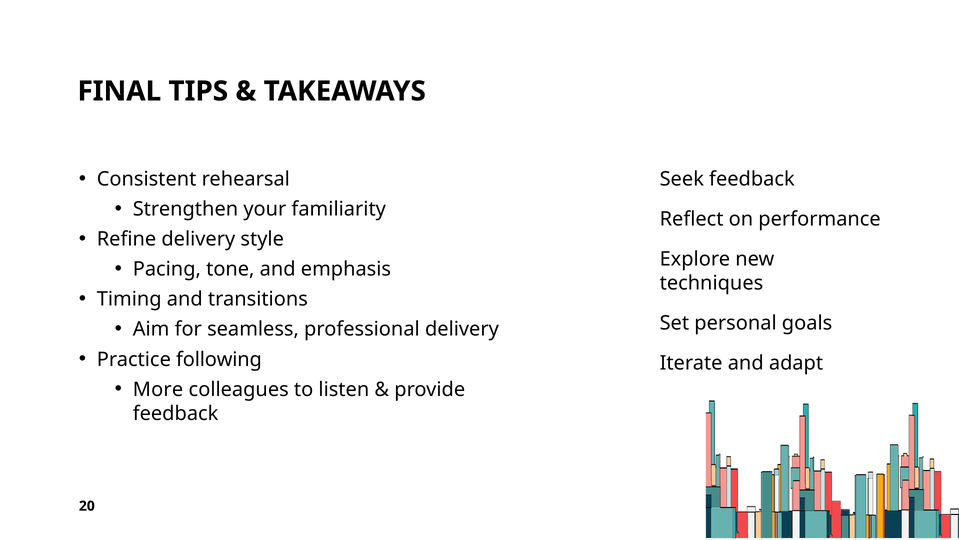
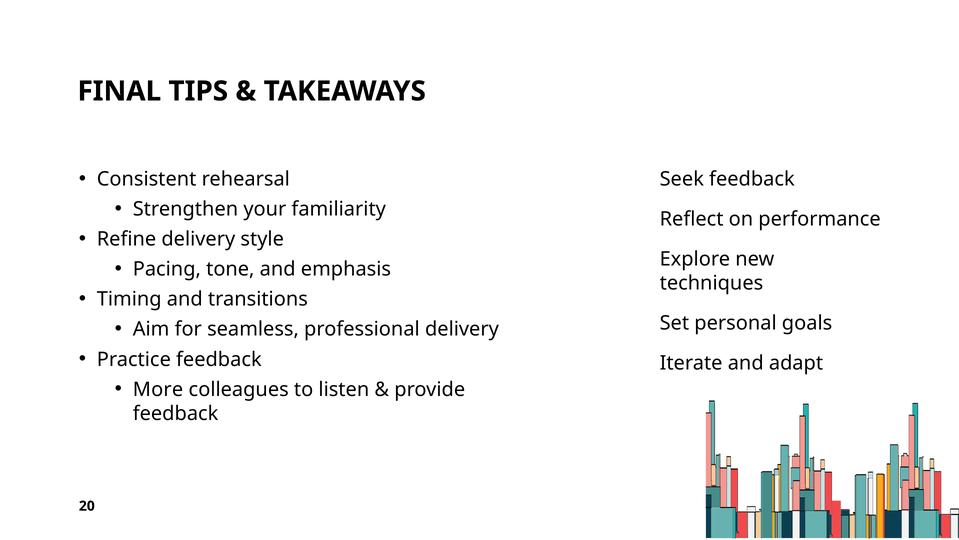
Practice following: following -> feedback
